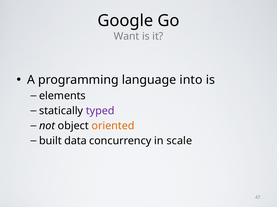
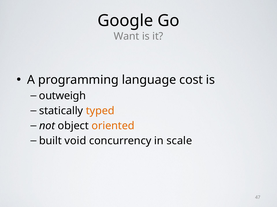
into: into -> cost
elements: elements -> outweigh
typed colour: purple -> orange
data: data -> void
